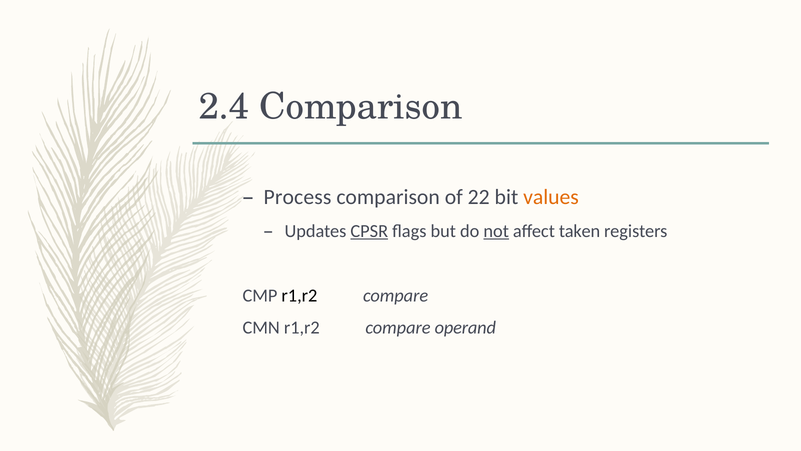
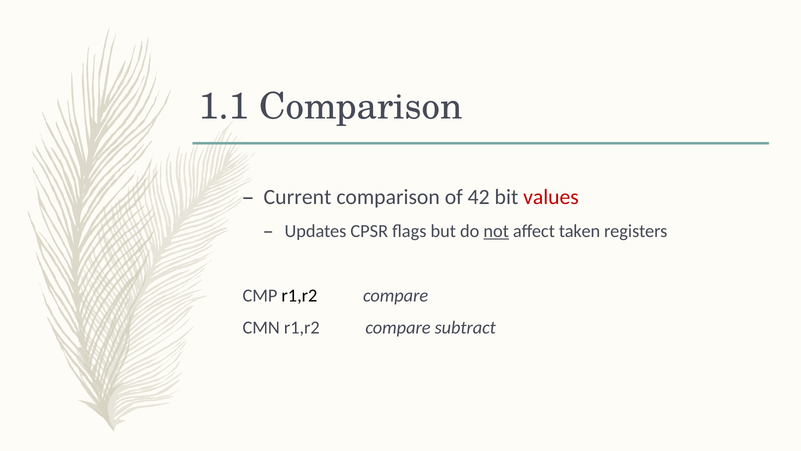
2.4: 2.4 -> 1.1
Process: Process -> Current
22: 22 -> 42
values colour: orange -> red
CPSR underline: present -> none
operand: operand -> subtract
